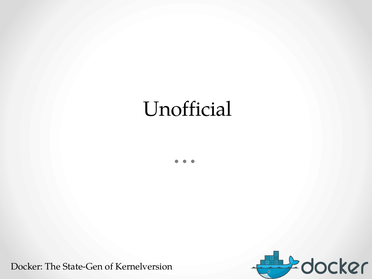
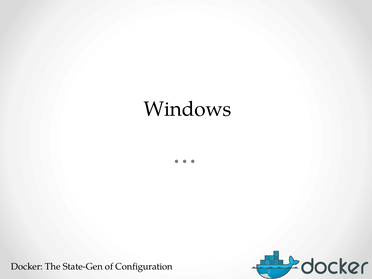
Unofficial: Unofficial -> Windows
Kernelversion: Kernelversion -> Configuration
